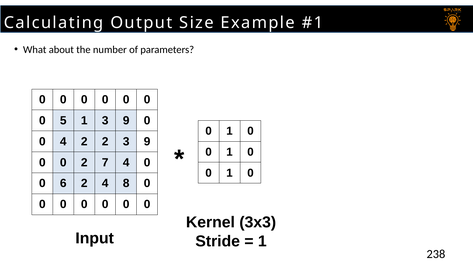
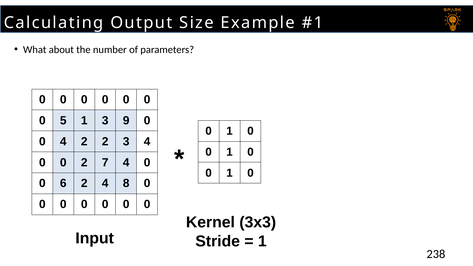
2 3 9: 9 -> 4
